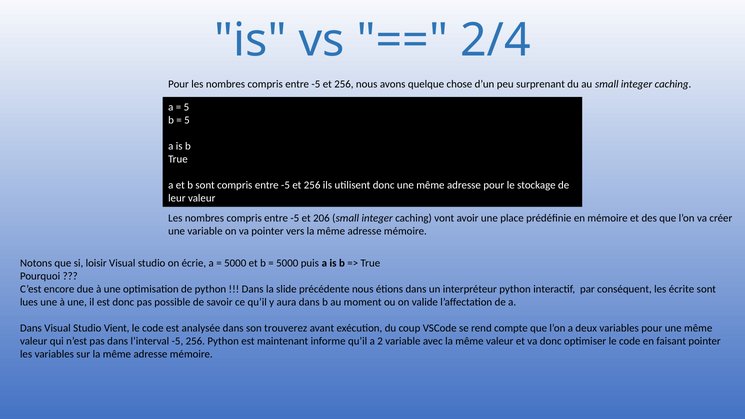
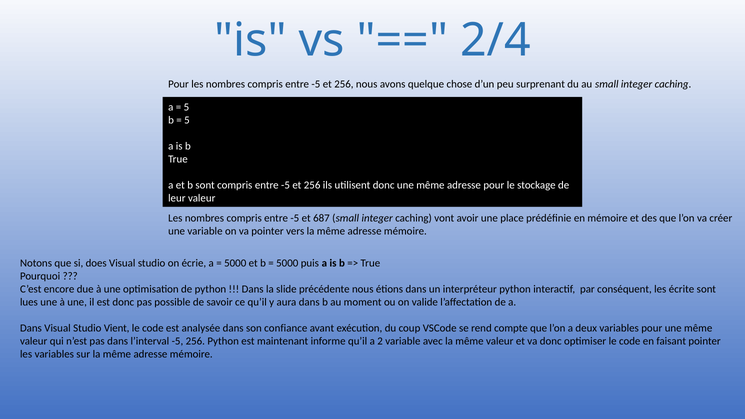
206: 206 -> 687
loisir: loisir -> does
trouverez: trouverez -> confiance
